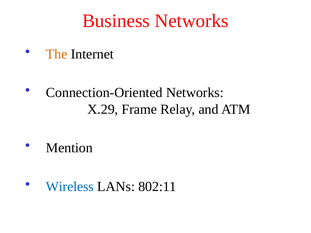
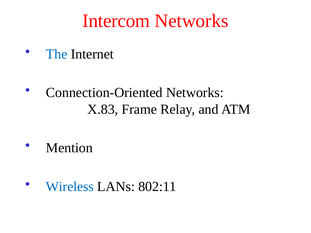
Business: Business -> Intercom
The colour: orange -> blue
X.29: X.29 -> X.83
